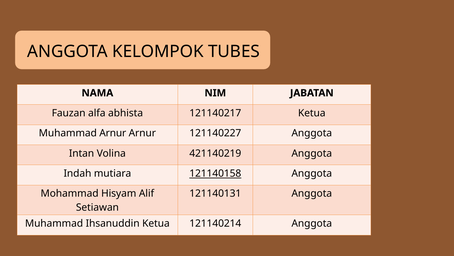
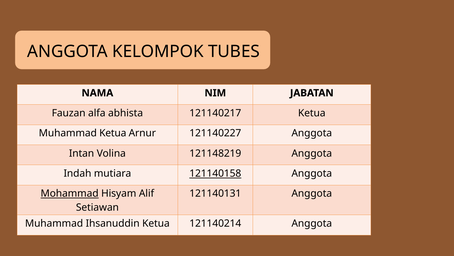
Muhammad Arnur: Arnur -> Ketua
421140219: 421140219 -> 121148219
Mohammad underline: none -> present
